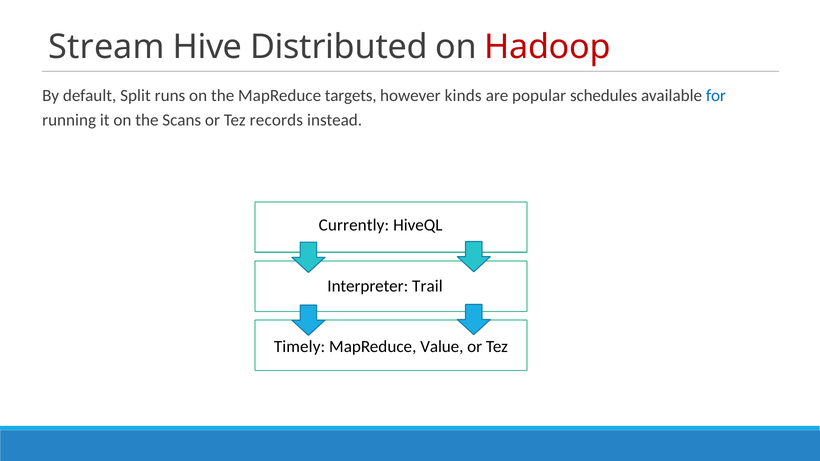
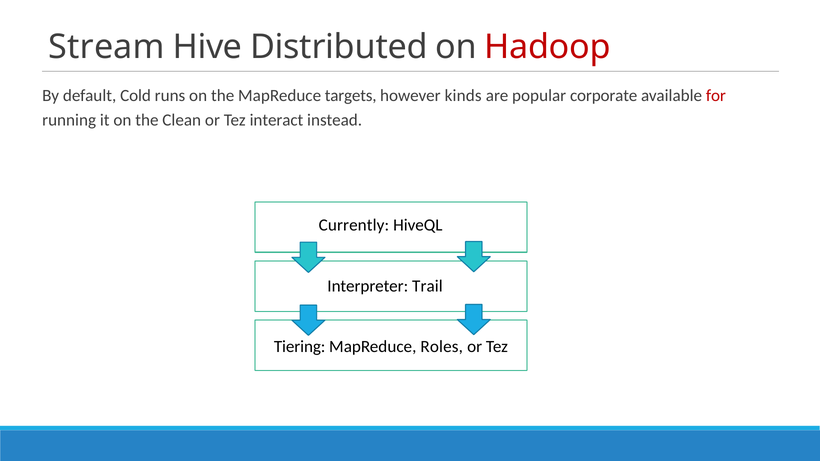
Split: Split -> Cold
schedules: schedules -> corporate
for colour: blue -> red
Scans: Scans -> Clean
records: records -> interact
Timely: Timely -> Tiering
Value: Value -> Roles
